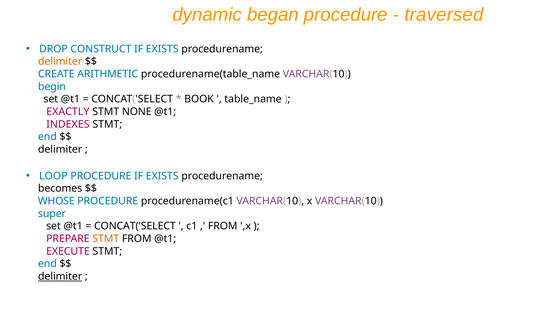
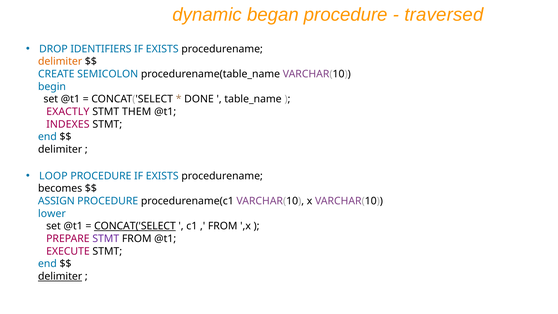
CONSTRUCT: CONSTRUCT -> IDENTIFIERS
ARITHMETIC: ARITHMETIC -> SEMICOLON
BOOK: BOOK -> DONE
NONE: NONE -> THEM
WHOSE: WHOSE -> ASSIGN
super: super -> lower
CONCAT('SELECT at (135, 226) underline: none -> present
STMT at (106, 239) colour: orange -> purple
